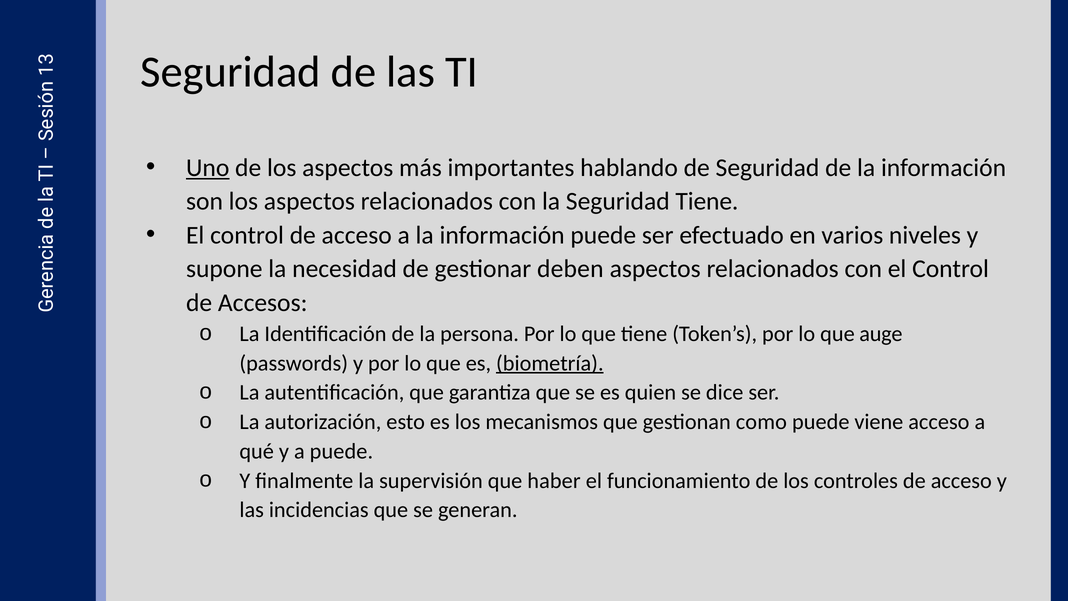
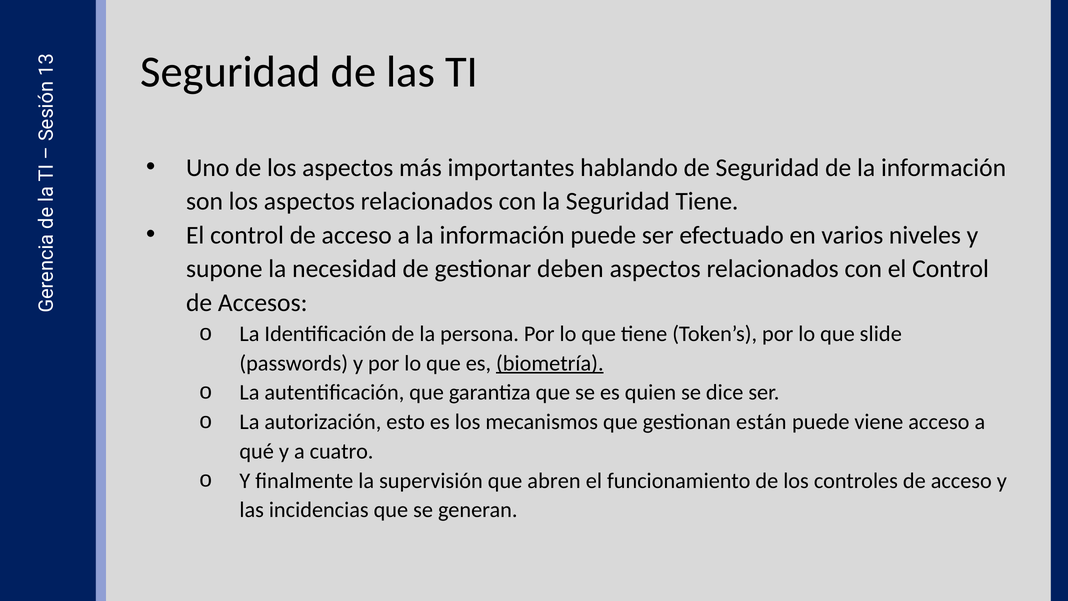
Uno underline: present -> none
auge: auge -> slide
como: como -> están
a puede: puede -> cuatro
haber: haber -> abren
